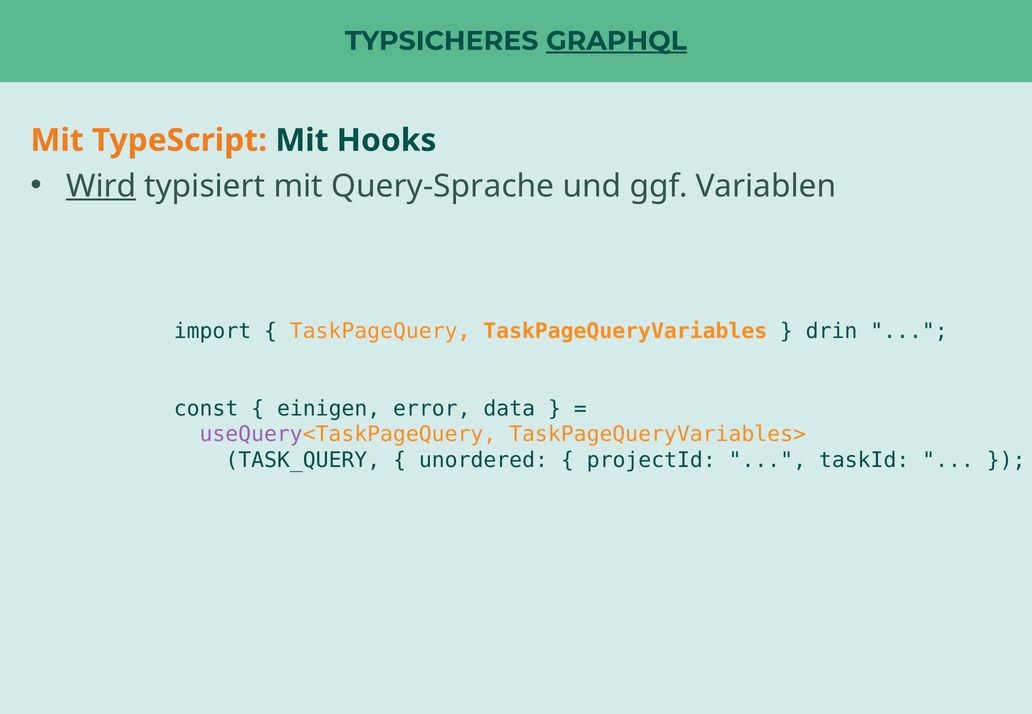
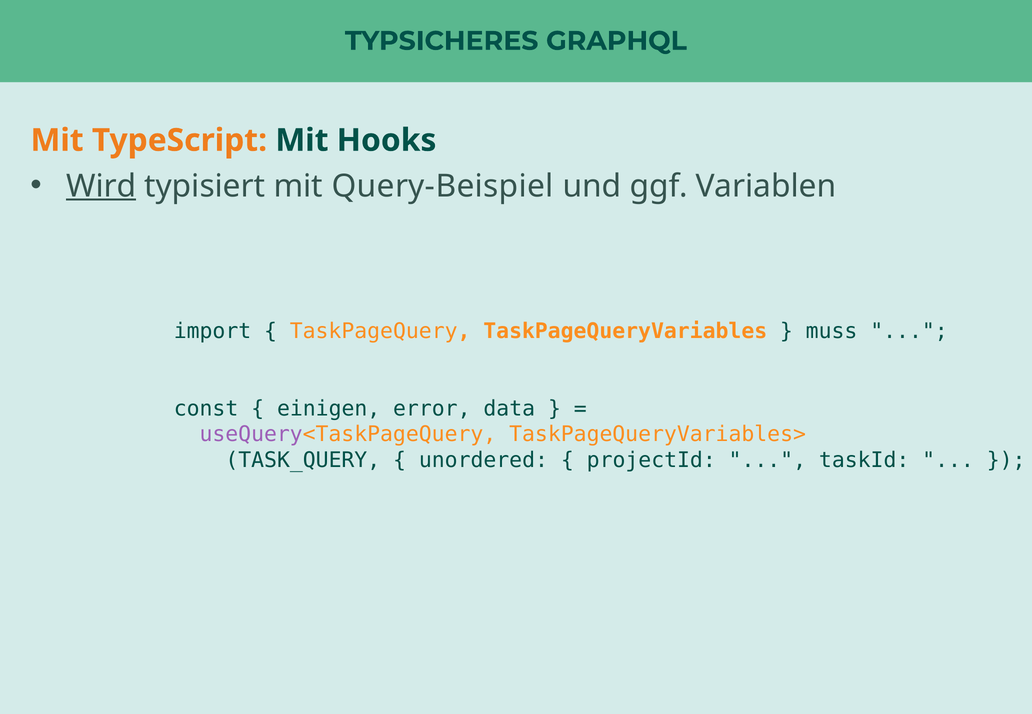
GRAPHQL underline: present -> none
Query-Sprache: Query-Sprache -> Query-Beispiel
drin: drin -> muss
